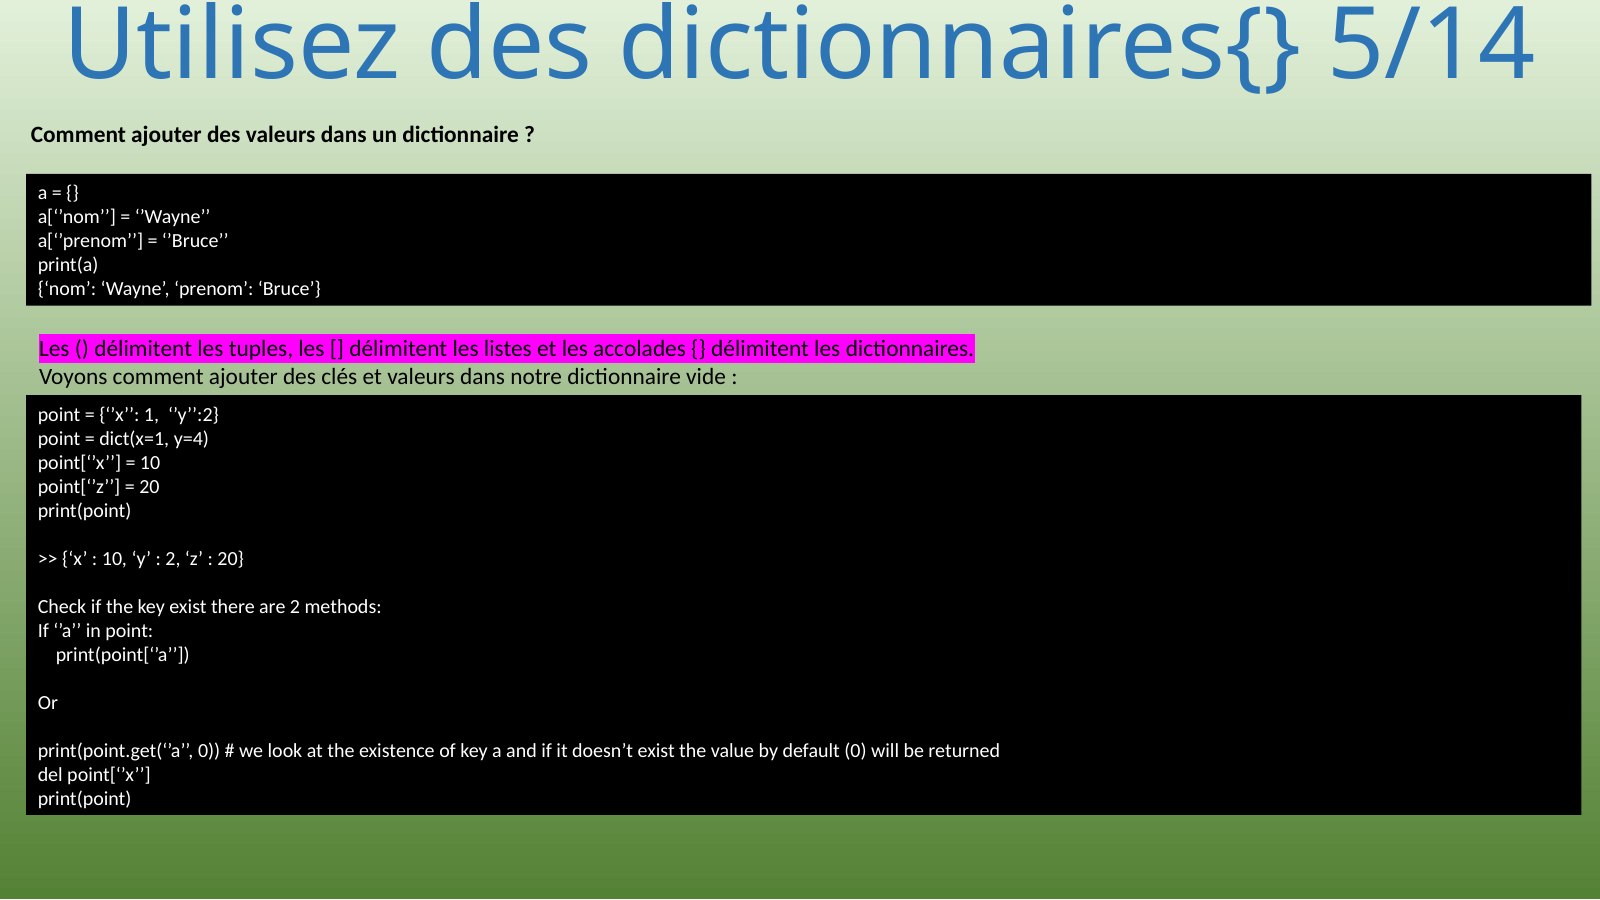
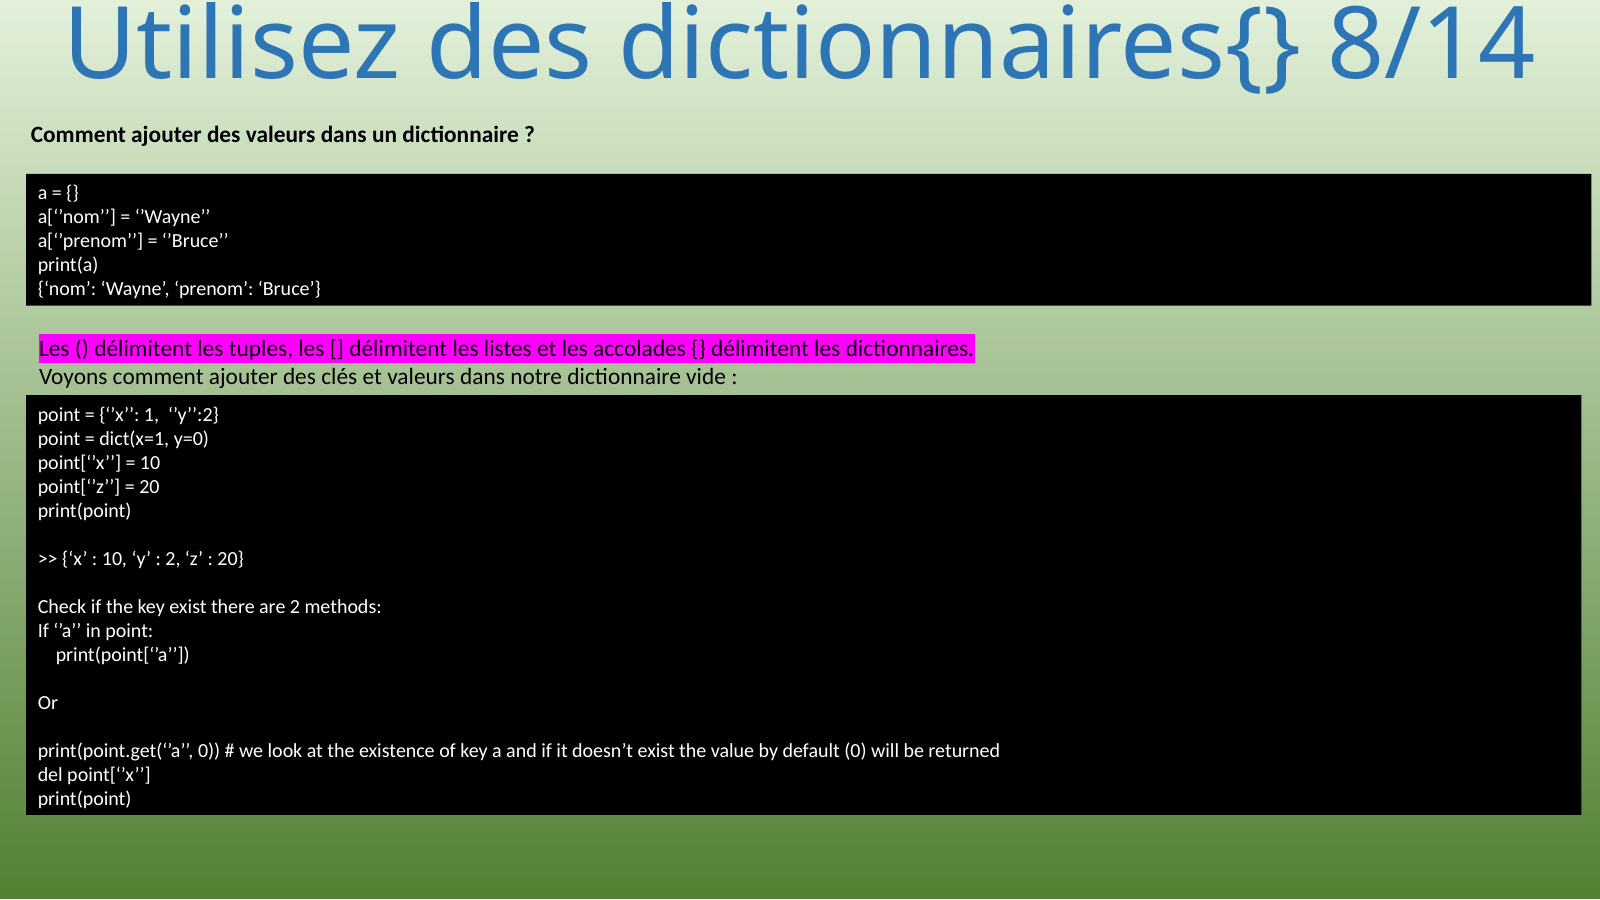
5/14: 5/14 -> 8/14
y=4: y=4 -> y=0
